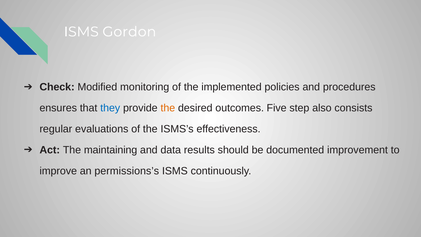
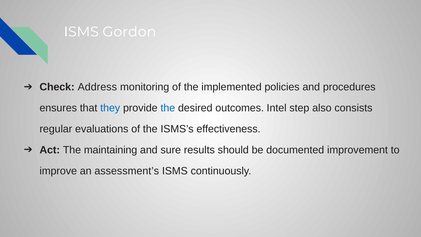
Modified: Modified -> Address
the at (168, 108) colour: orange -> blue
Five: Five -> Intel
data: data -> sure
permissions’s: permissions’s -> assessment’s
